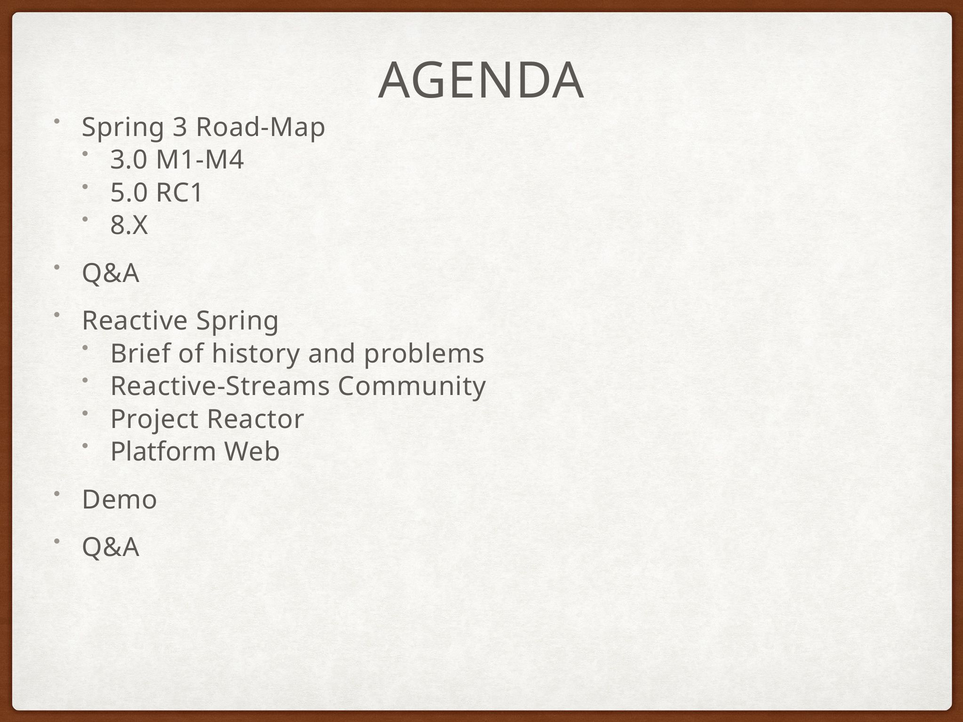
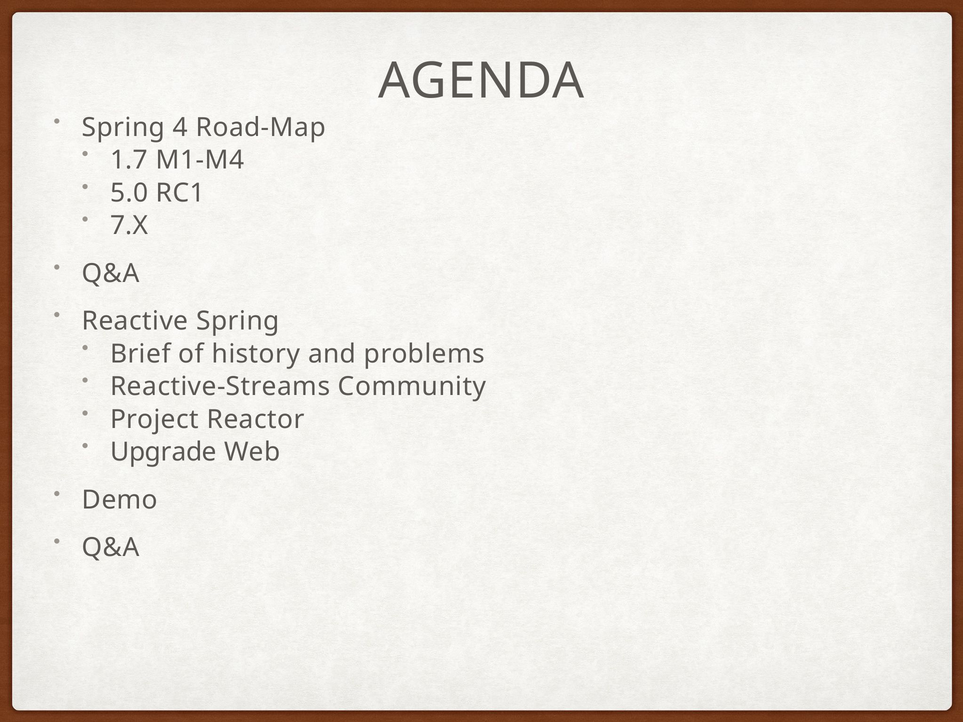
3: 3 -> 4
3.0: 3.0 -> 1.7
8.X: 8.X -> 7.X
Platform: Platform -> Upgrade
